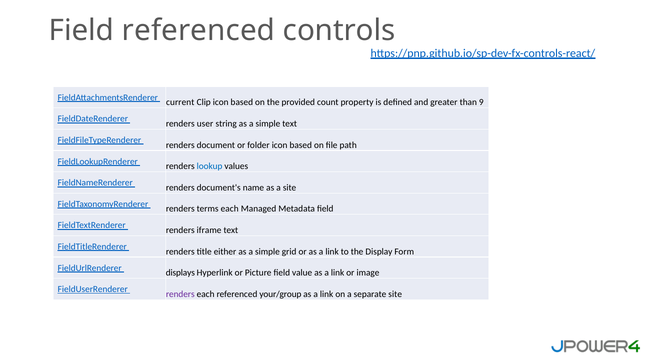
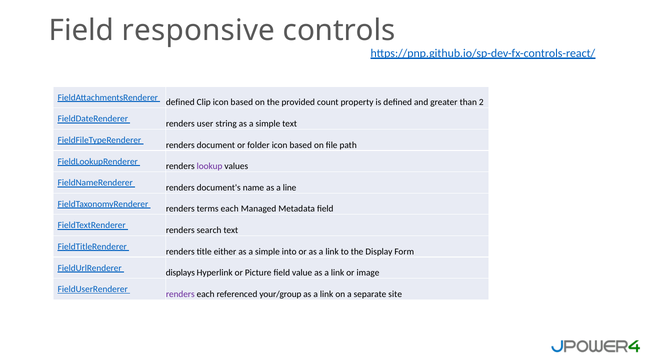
Field referenced: referenced -> responsive
current at (180, 102): current -> defined
9: 9 -> 2
lookup colour: blue -> purple
a site: site -> line
iframe: iframe -> search
grid: grid -> into
